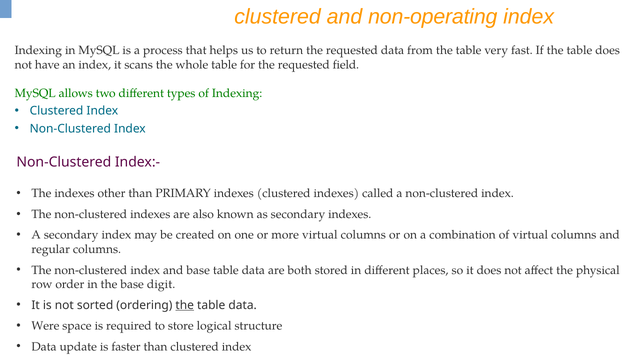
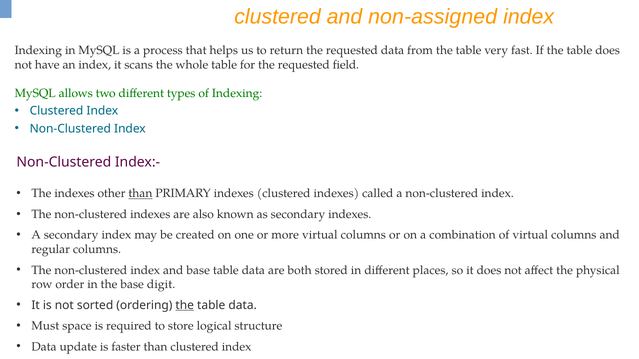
non-operating: non-operating -> non-assigned
than at (140, 194) underline: none -> present
Were: Were -> Must
